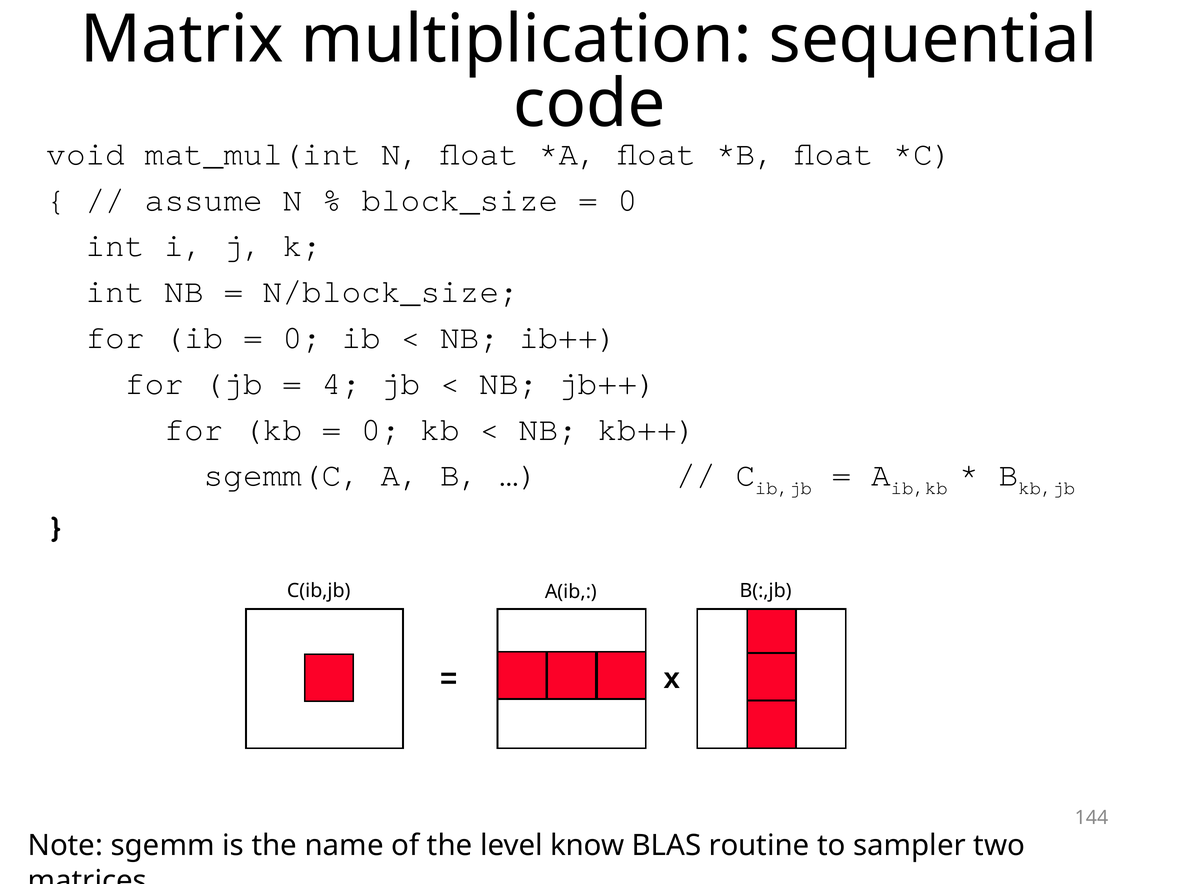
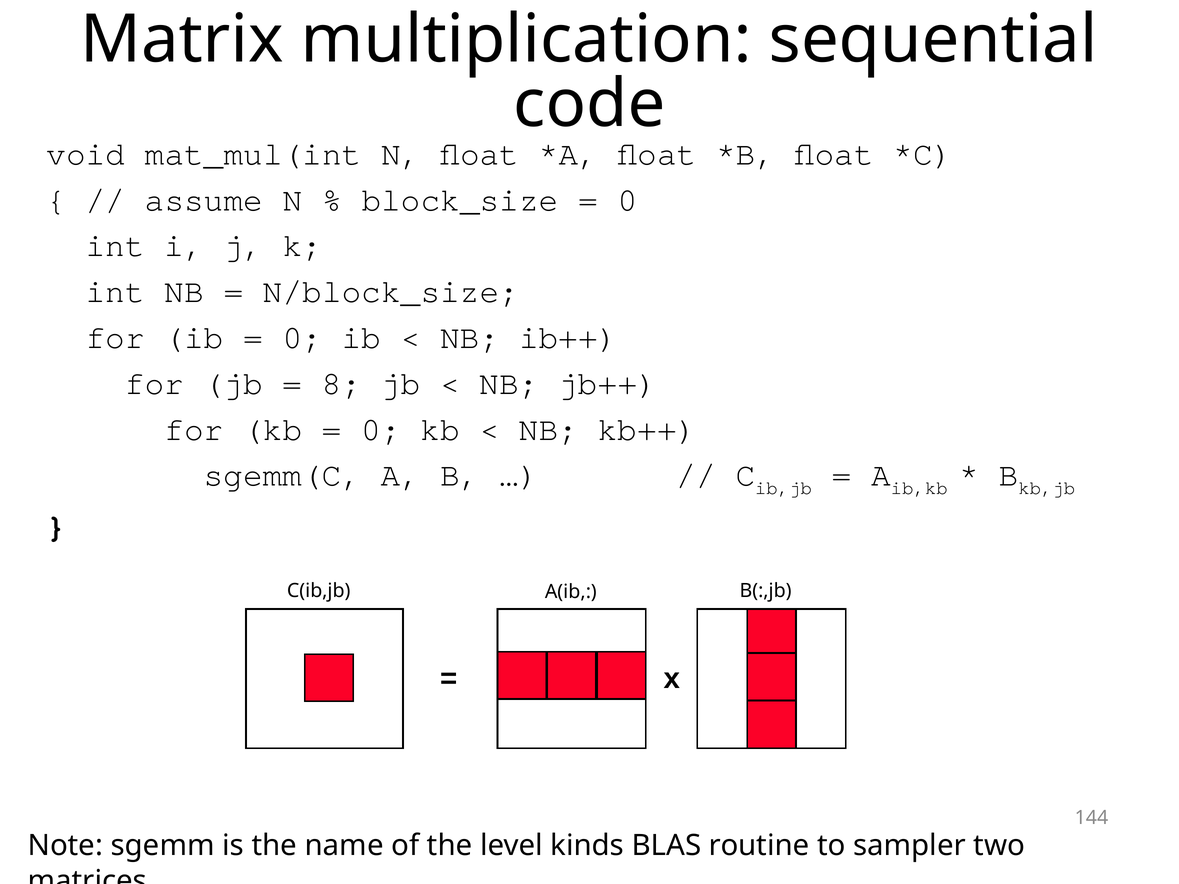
4: 4 -> 8
know: know -> kinds
